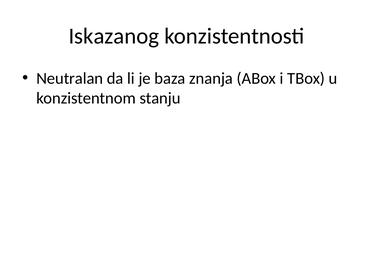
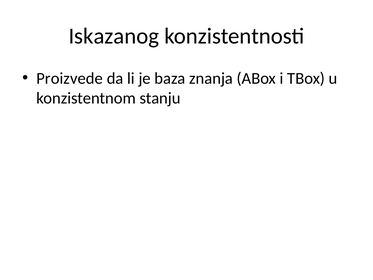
Neutralan: Neutralan -> Proizvede
